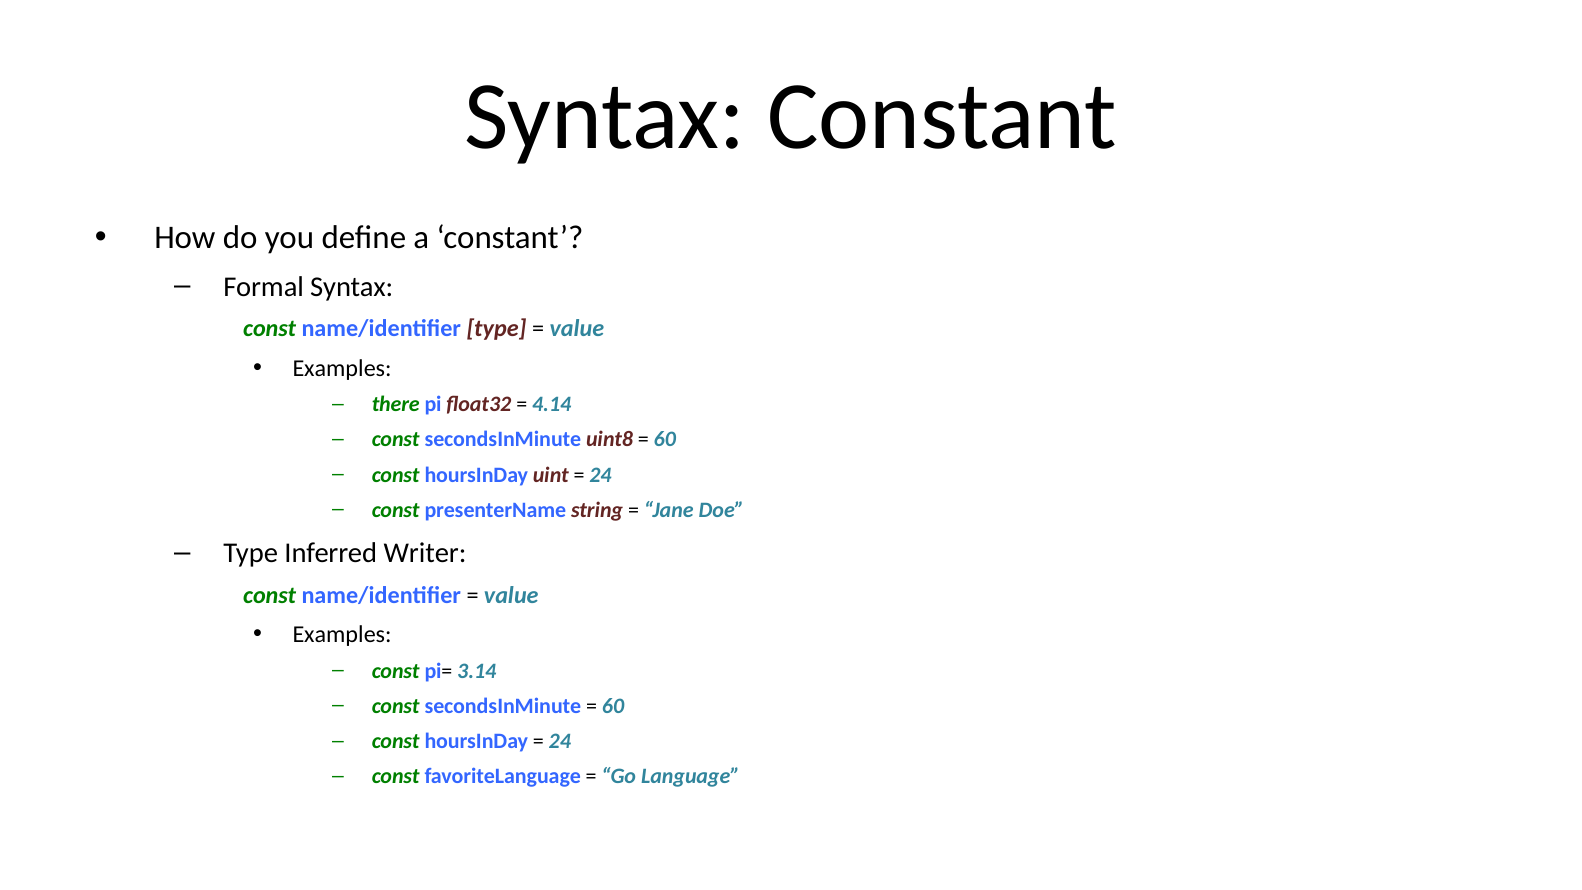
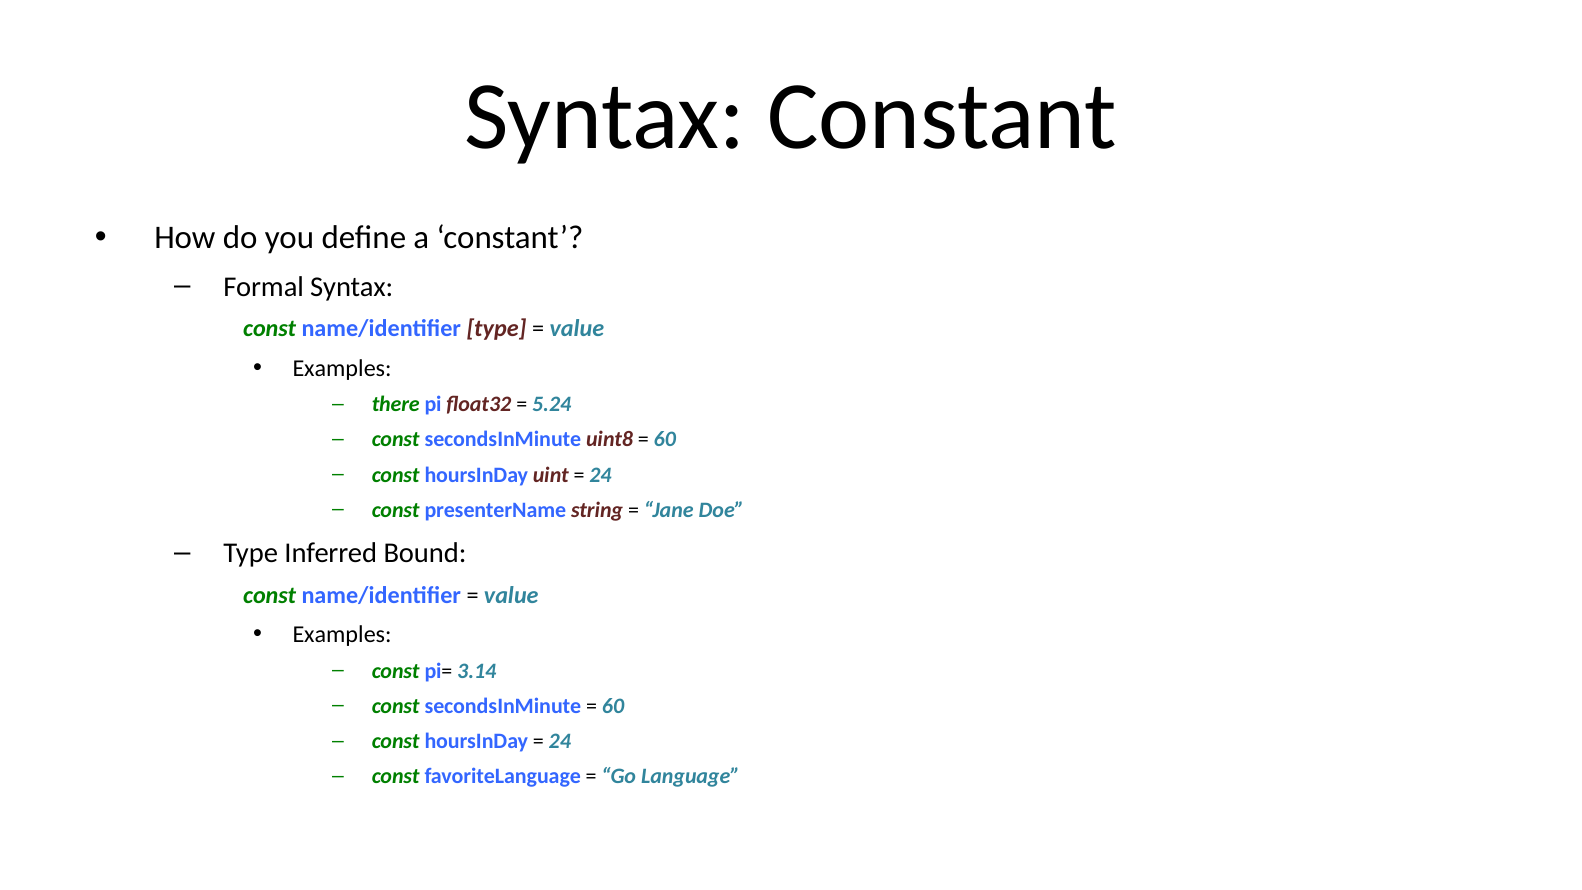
4.14: 4.14 -> 5.24
Writer: Writer -> Bound
